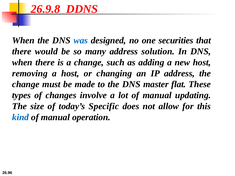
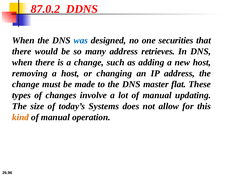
26.9.8: 26.9.8 -> 87.0.2
solution: solution -> retrieves
Specific: Specific -> Systems
kind colour: blue -> orange
